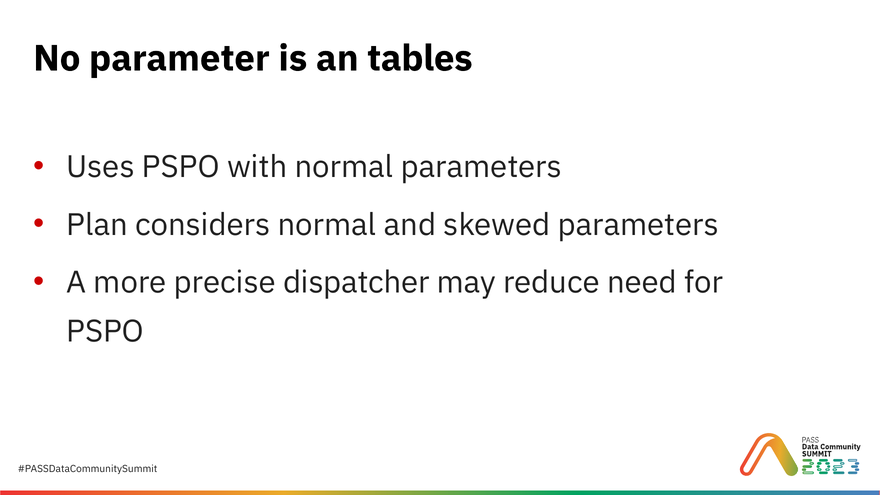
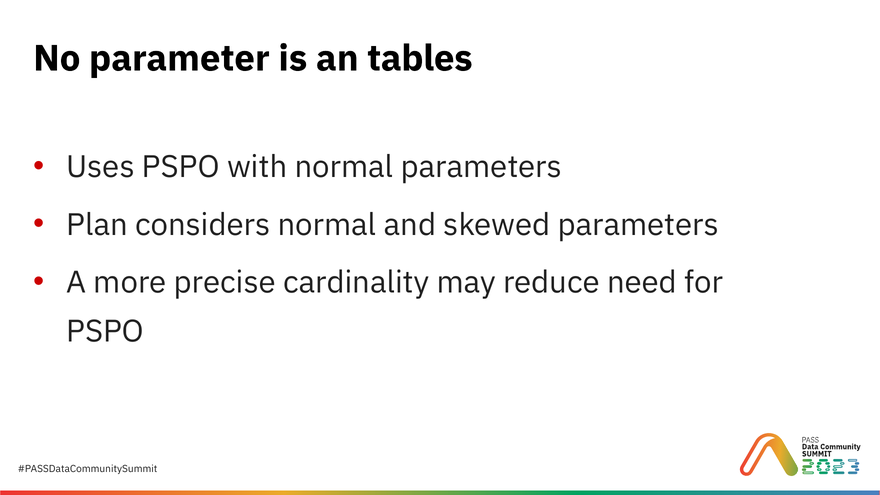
dispatcher: dispatcher -> cardinality
